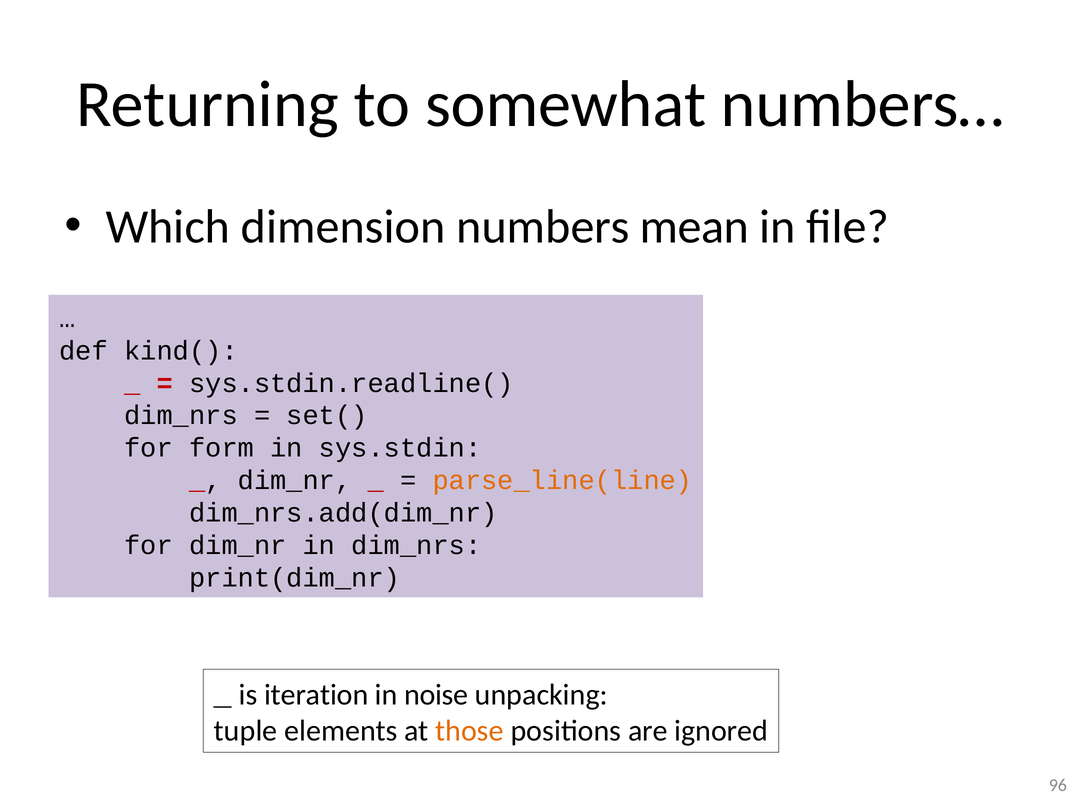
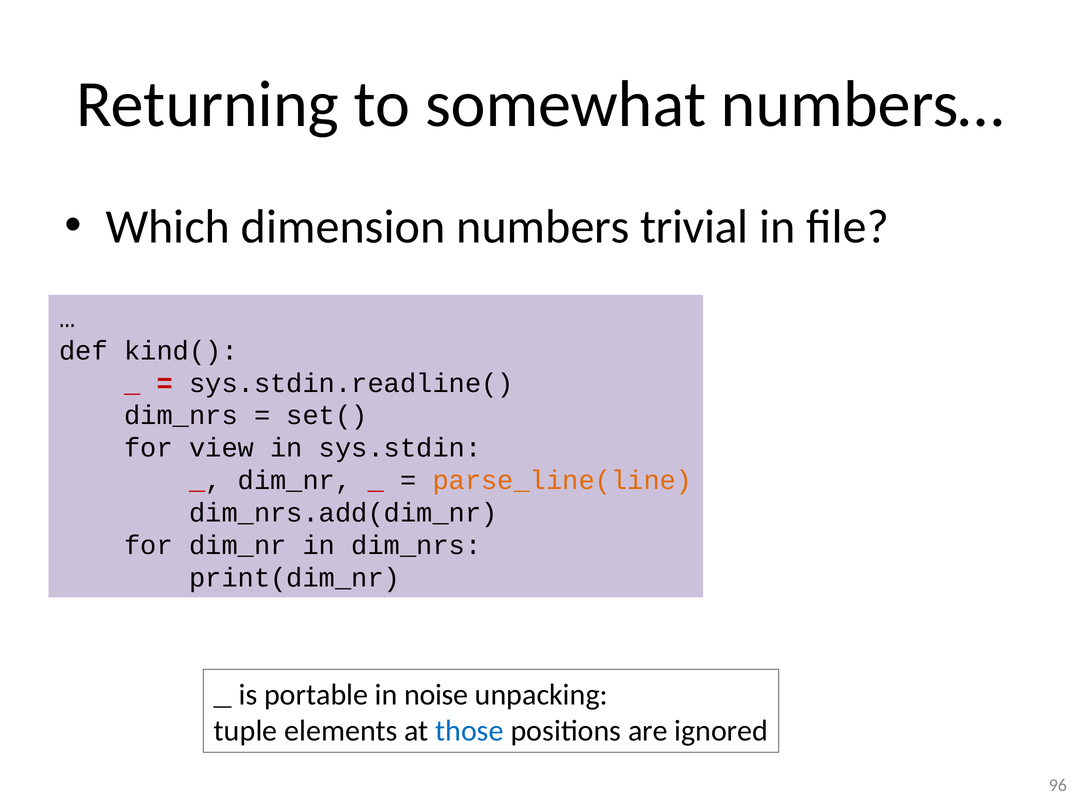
mean: mean -> trivial
form: form -> view
iteration: iteration -> portable
those colour: orange -> blue
